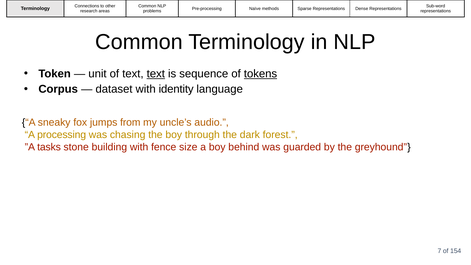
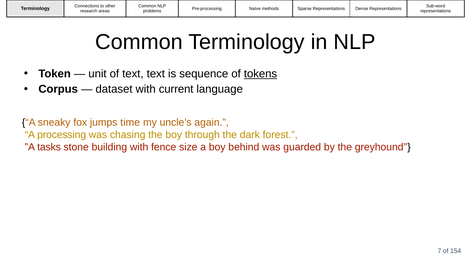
text at (156, 74) underline: present -> none
identity: identity -> current
from: from -> time
audio: audio -> again
